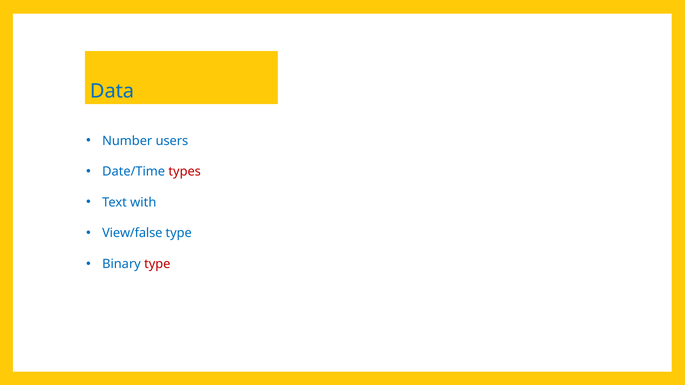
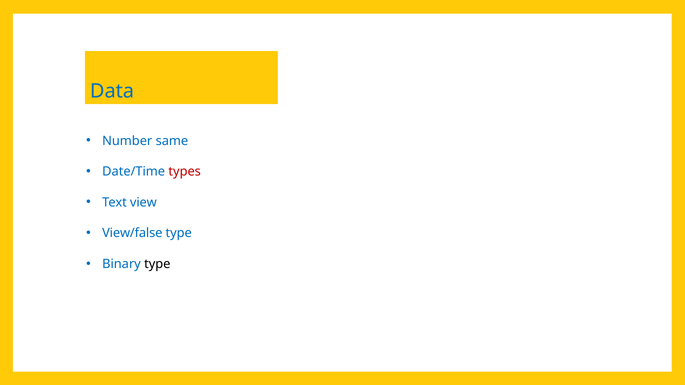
users: users -> same
with: with -> view
type at (157, 264) colour: red -> black
